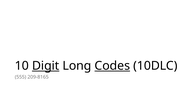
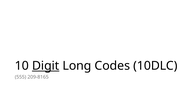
Codes underline: present -> none
